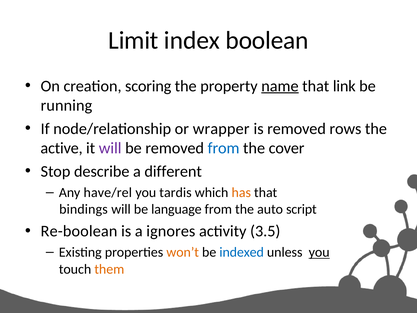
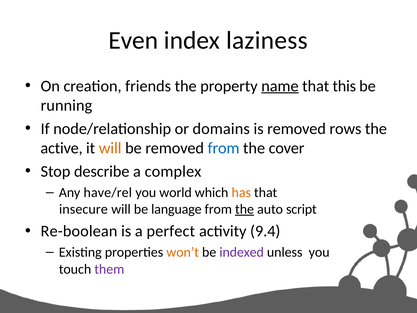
Limit: Limit -> Even
boolean: boolean -> laziness
scoring: scoring -> friends
link: link -> this
wrapper: wrapper -> domains
will at (110, 148) colour: purple -> orange
different: different -> complex
tardis: tardis -> world
bindings: bindings -> insecure
the at (245, 209) underline: none -> present
ignores: ignores -> perfect
3.5: 3.5 -> 9.4
indexed colour: blue -> purple
you at (319, 252) underline: present -> none
them colour: orange -> purple
